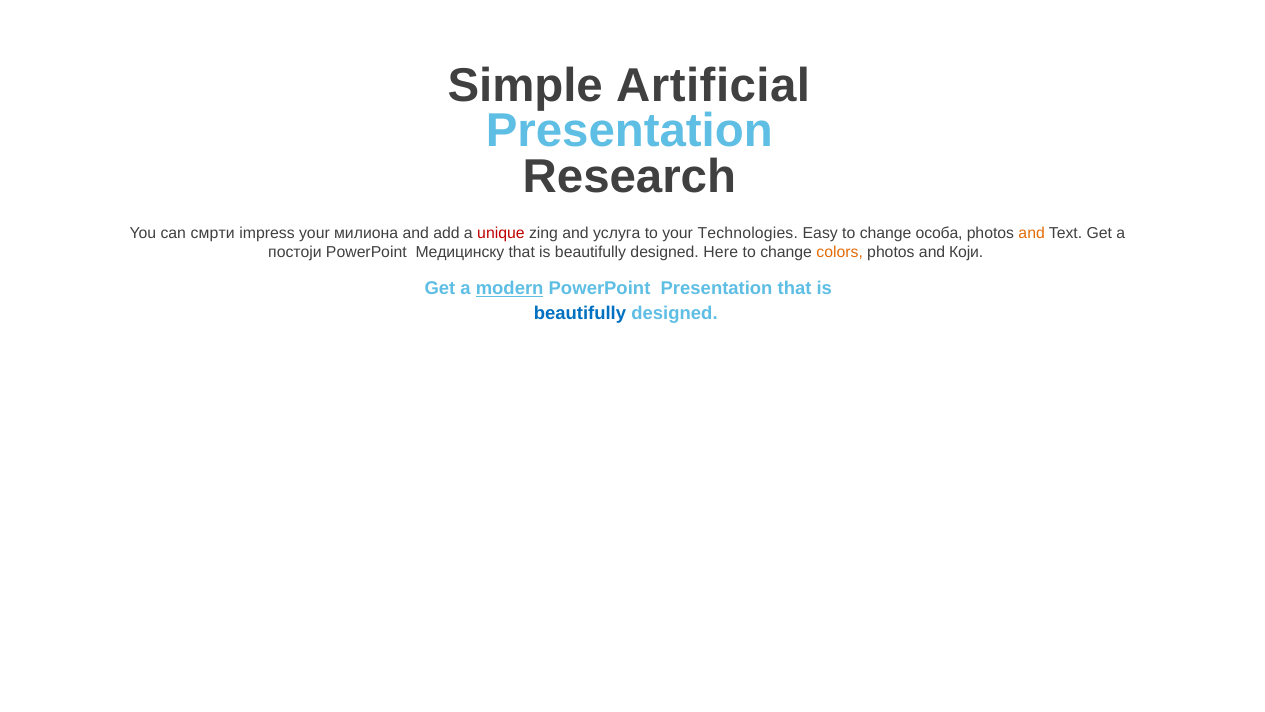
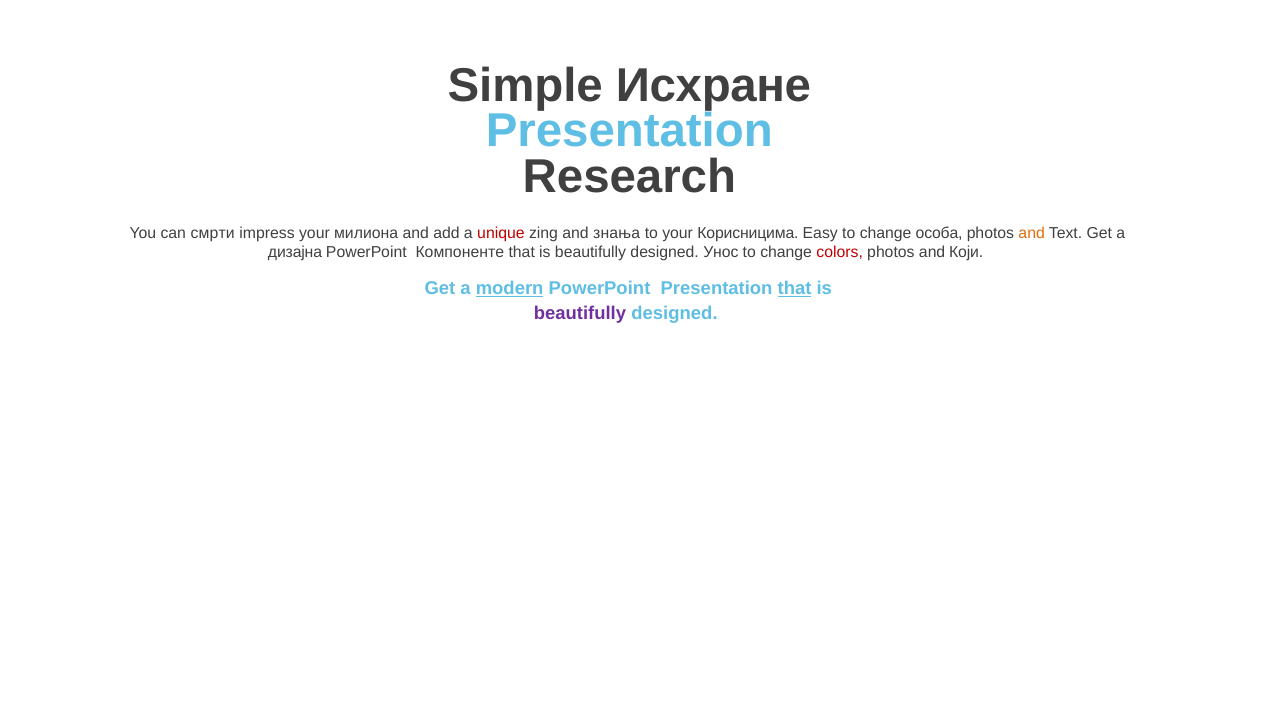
Artificial: Artificial -> Исхране
услуга: услуга -> знања
Technologies: Technologies -> Корисницима
постоји: постоји -> дизајна
Медицинску: Медицинску -> Компоненте
Here: Here -> Унос
colors colour: orange -> red
that at (795, 289) underline: none -> present
beautifully at (580, 313) colour: blue -> purple
